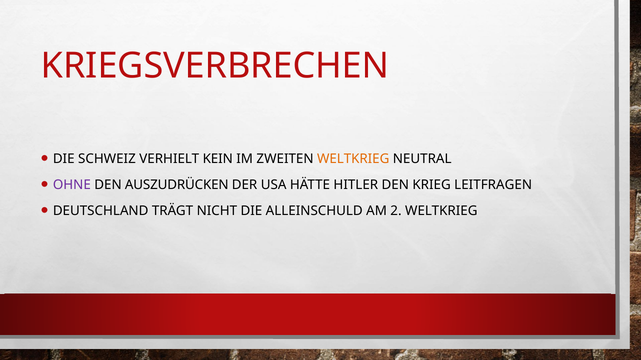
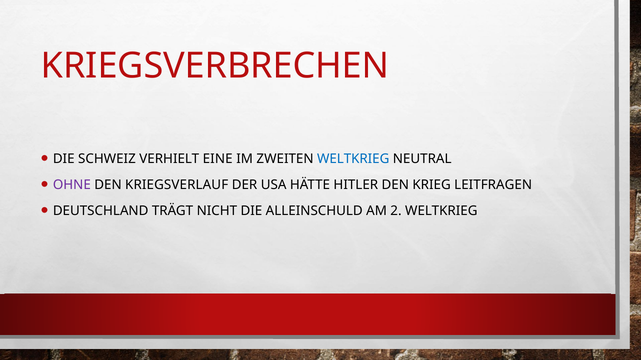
KEIN: KEIN -> EINE
WELTKRIEG at (353, 159) colour: orange -> blue
AUSZUDRÜCKEN: AUSZUDRÜCKEN -> KRIEGSVERLAUF
